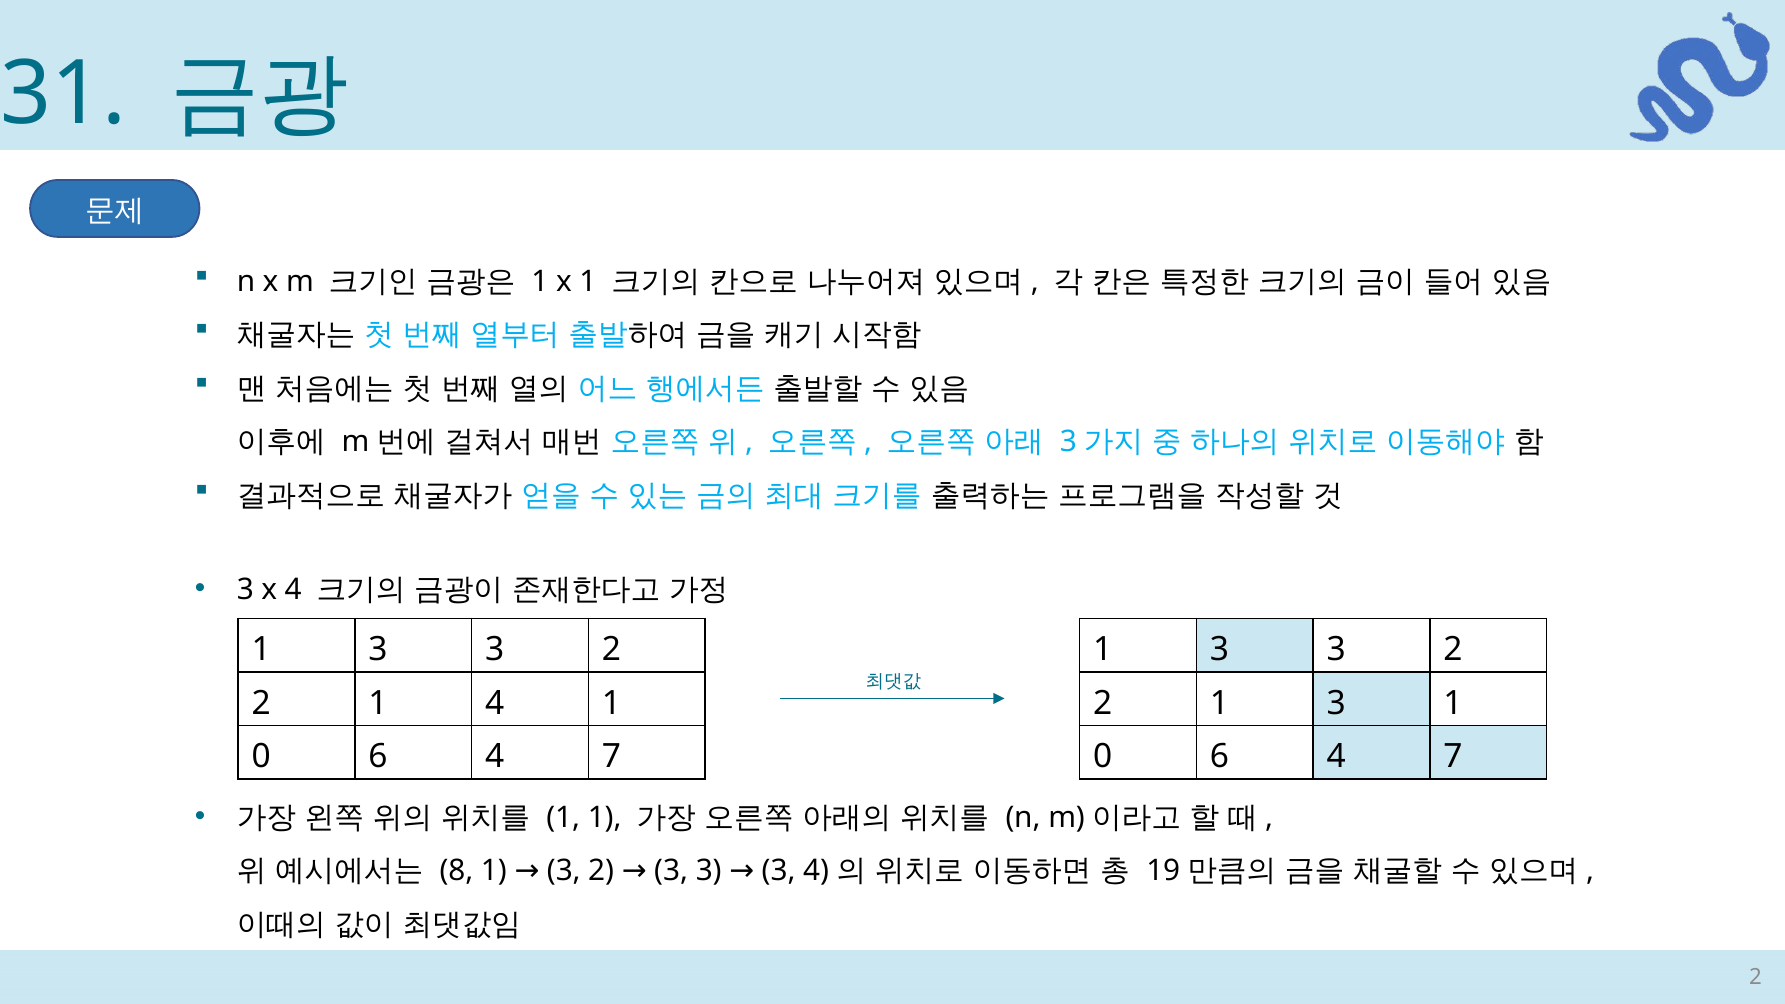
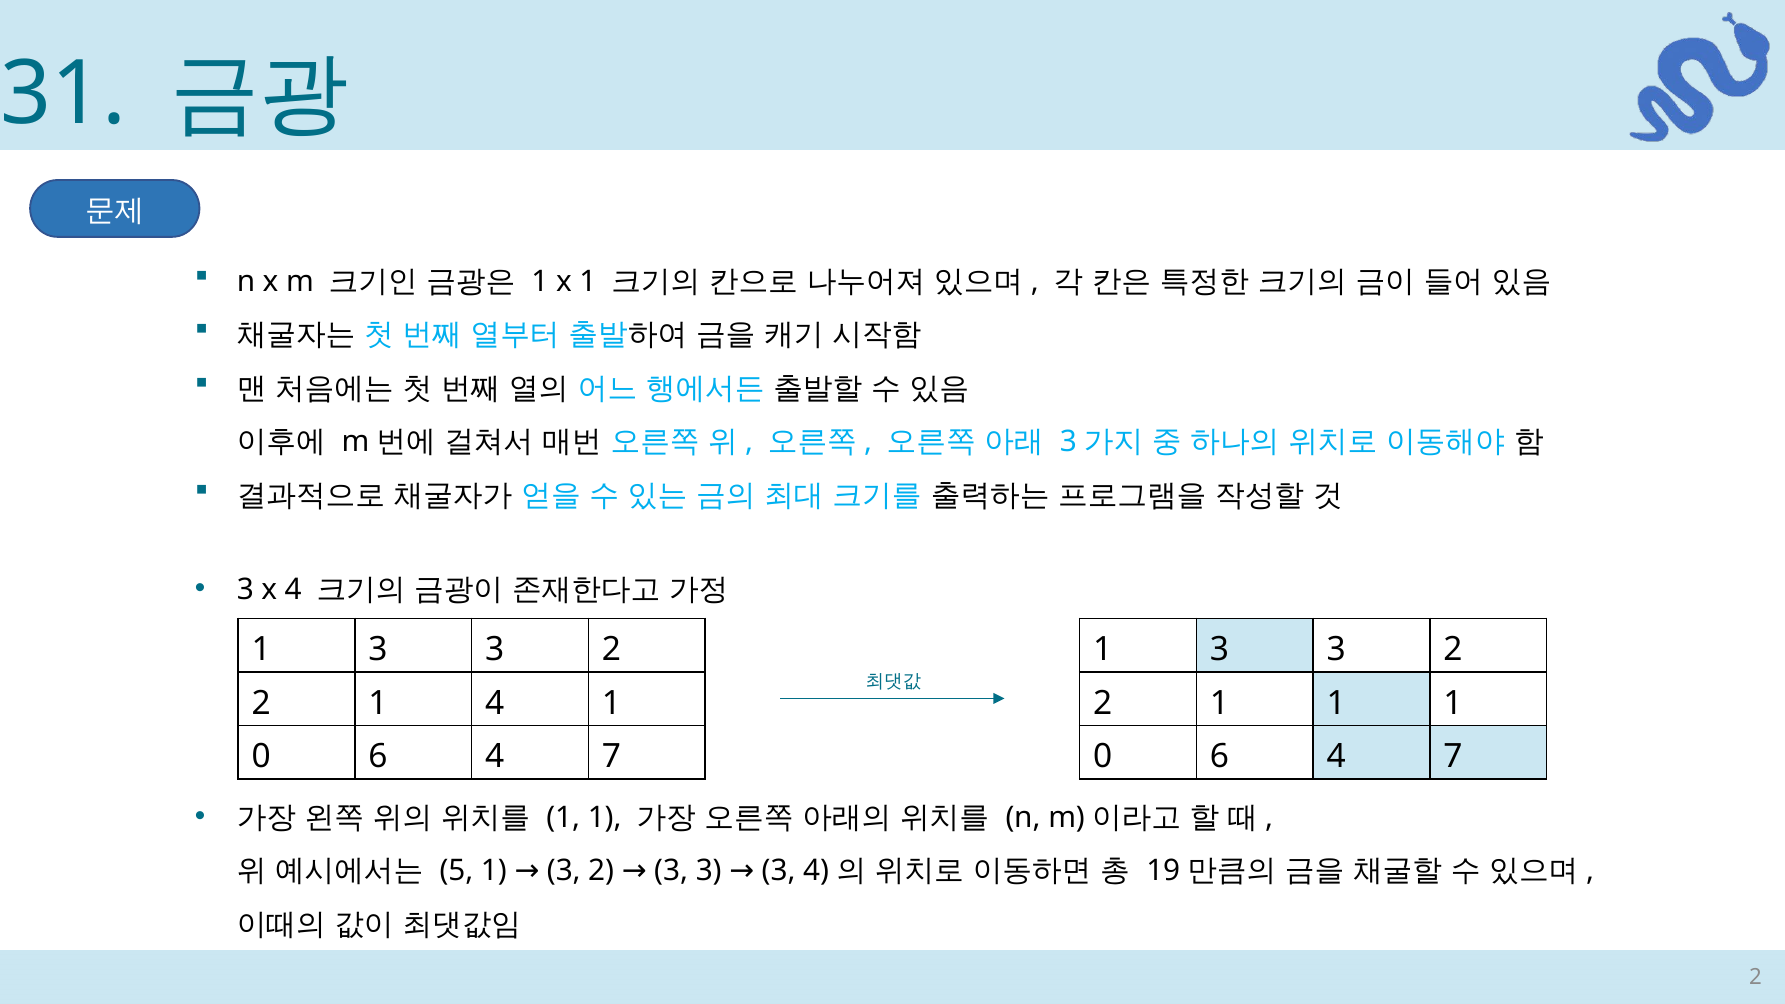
2 1 3: 3 -> 1
8: 8 -> 5
